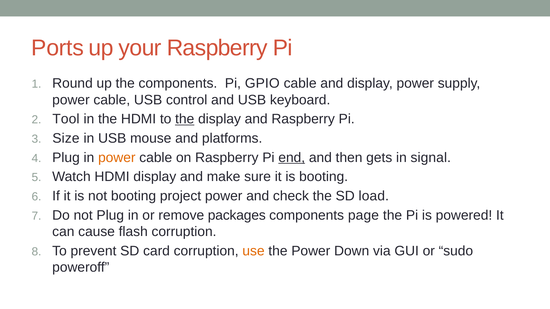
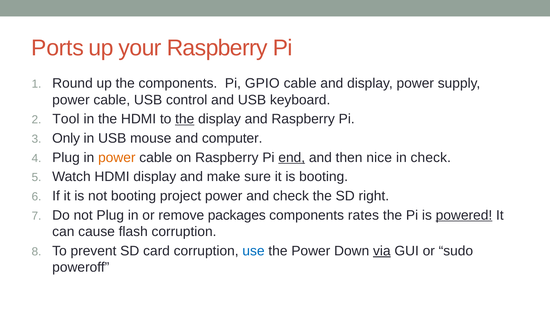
Size: Size -> Only
platforms: platforms -> computer
gets: gets -> nice
in signal: signal -> check
load: load -> right
page: page -> rates
powered underline: none -> present
use colour: orange -> blue
via underline: none -> present
